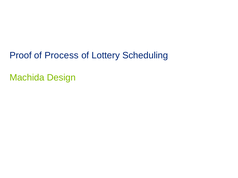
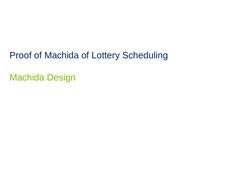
of Process: Process -> Machida
